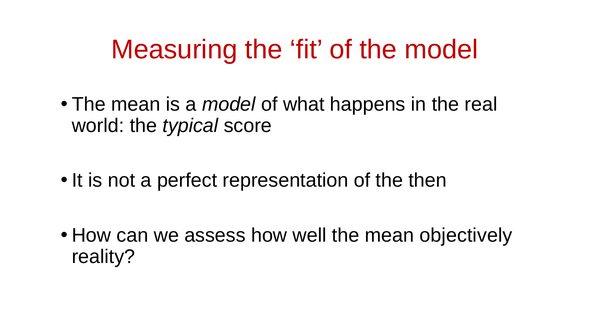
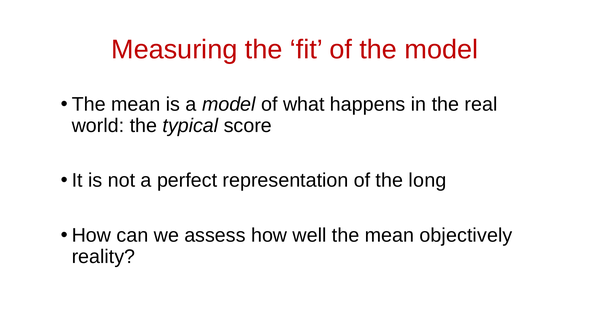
then: then -> long
